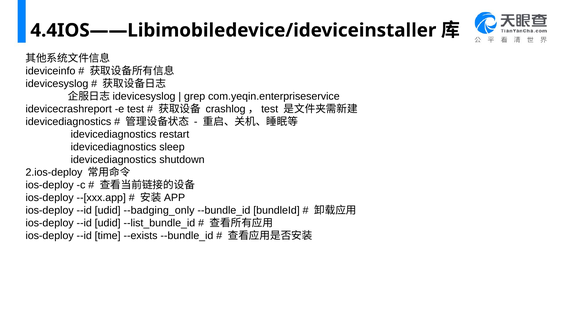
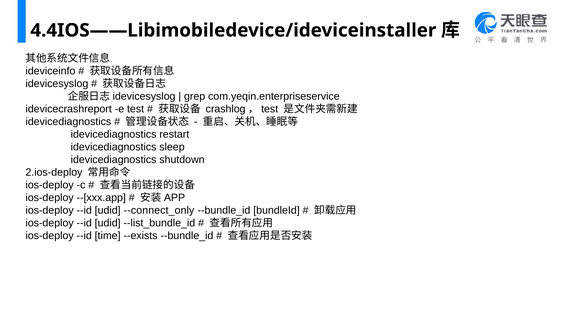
--badging_only: --badging_only -> --connect_only
